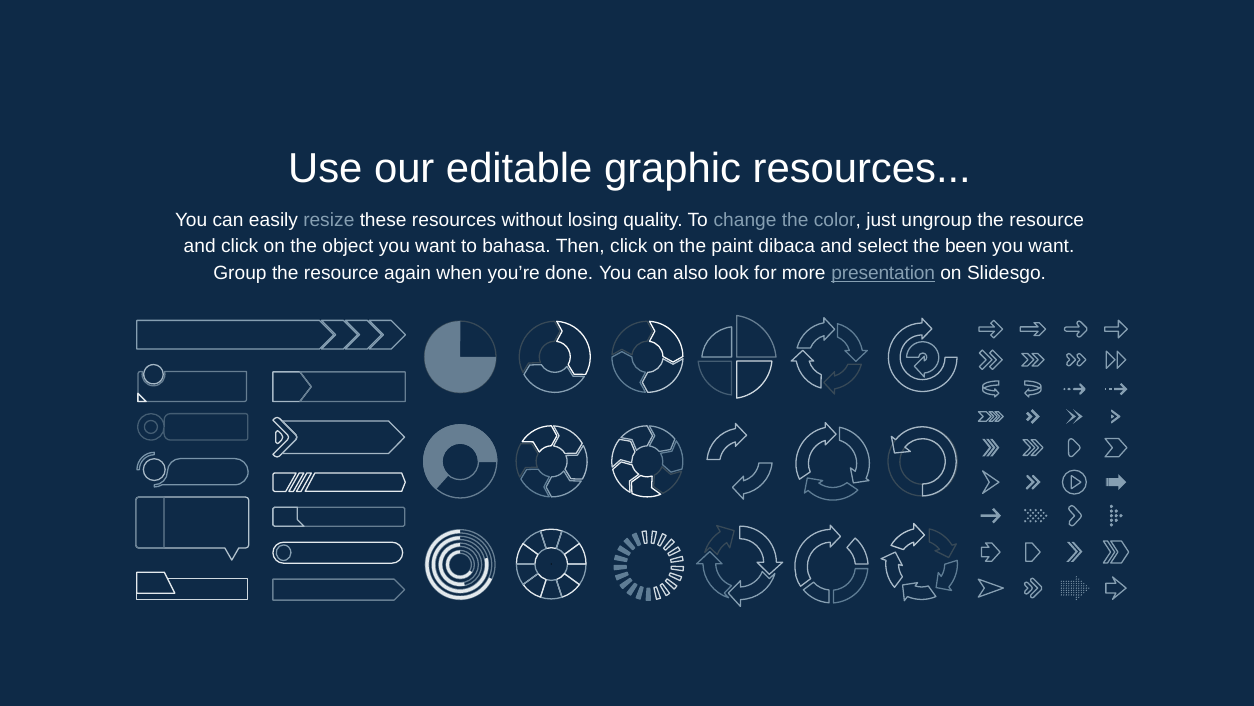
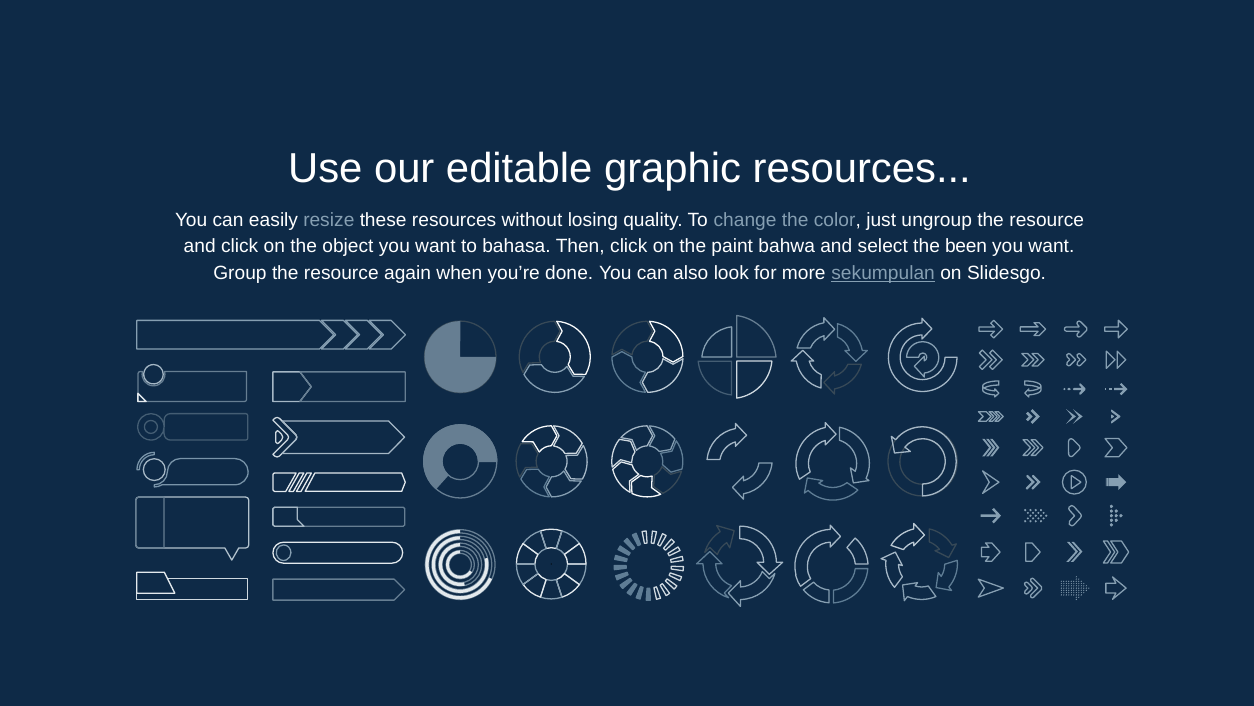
dibaca: dibaca -> bahwa
presentation: presentation -> sekumpulan
